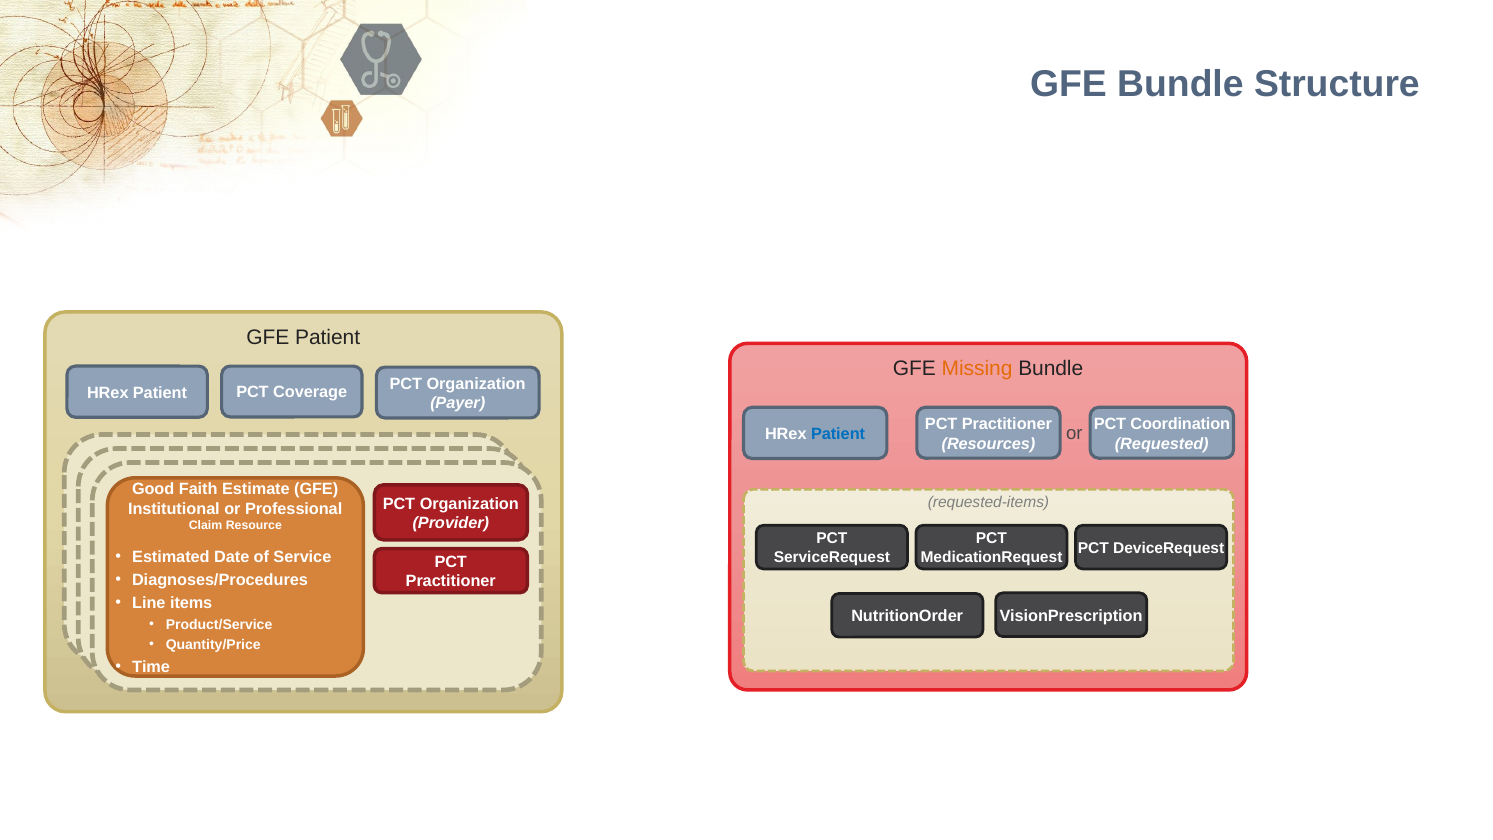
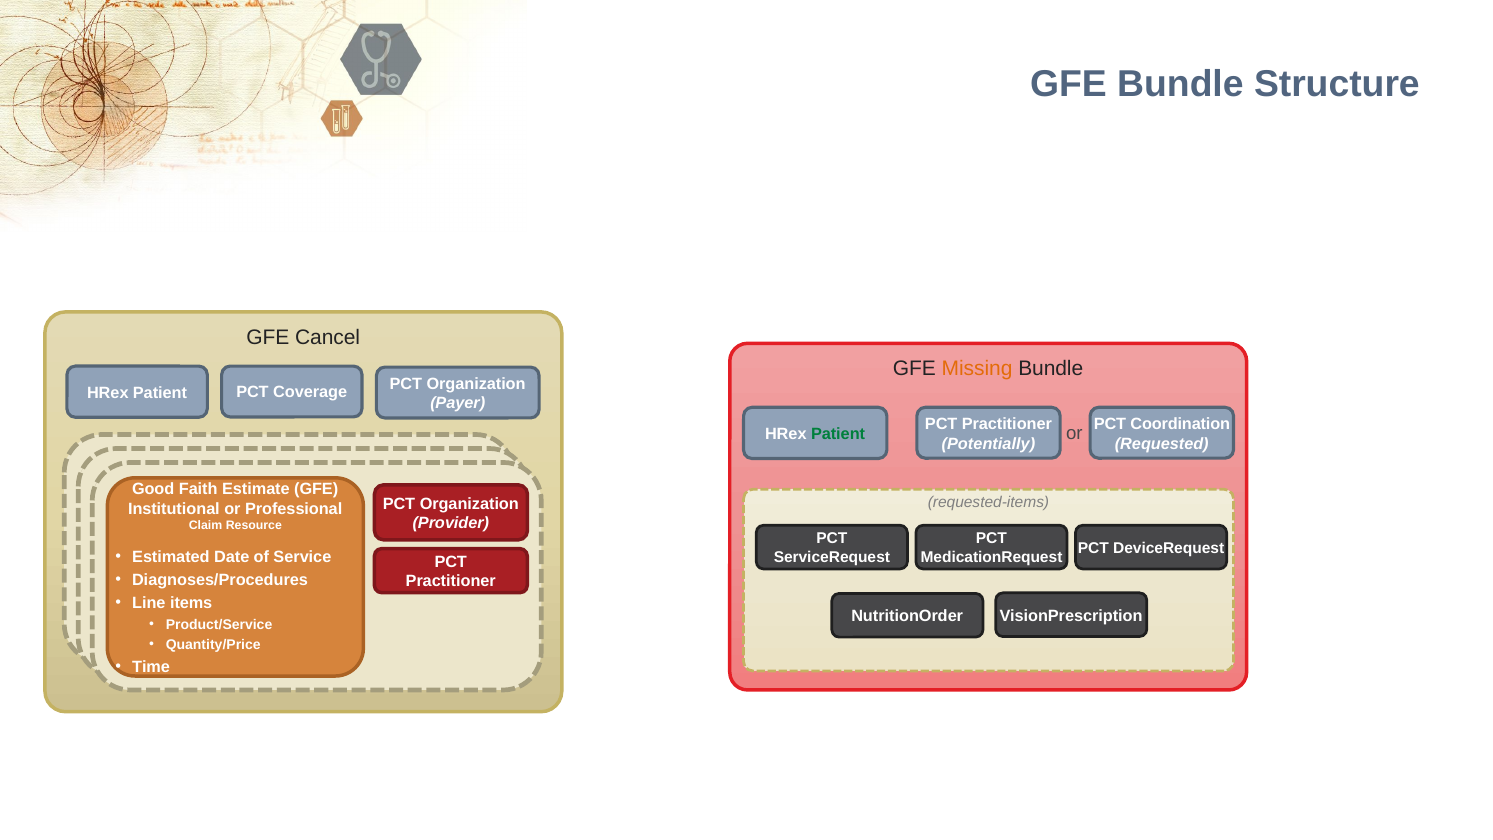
GFE Patient: Patient -> Cancel
Patient at (838, 434) colour: blue -> green
Resources: Resources -> Potentially
